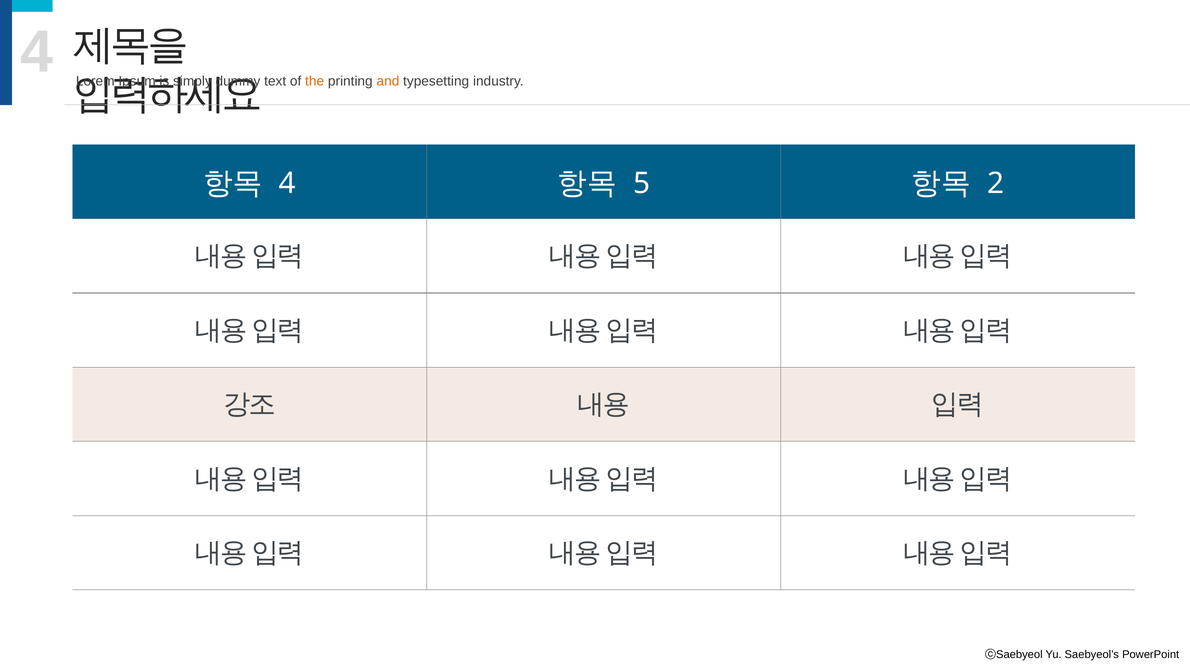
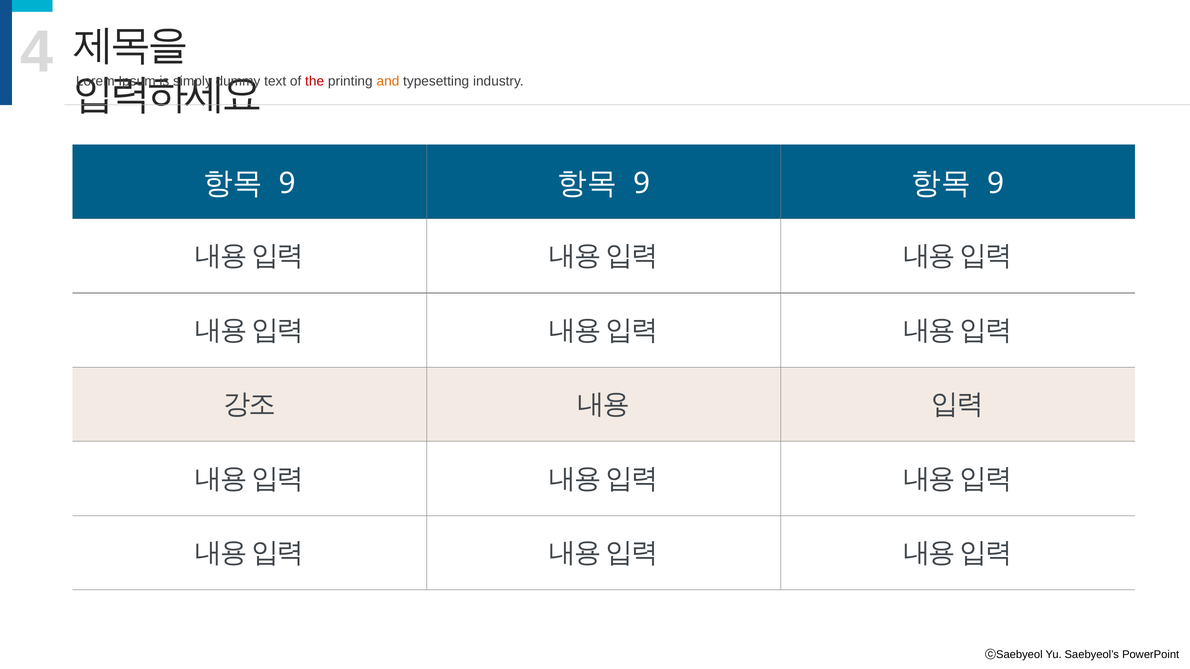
the colour: orange -> red
4 at (287, 183): 4 -> 9
5 at (642, 183): 5 -> 9
2 at (996, 183): 2 -> 9
